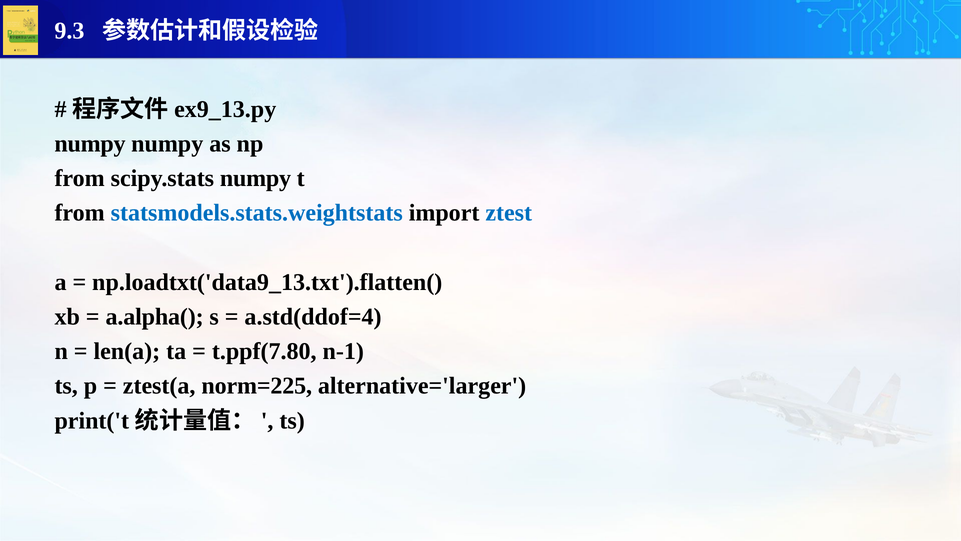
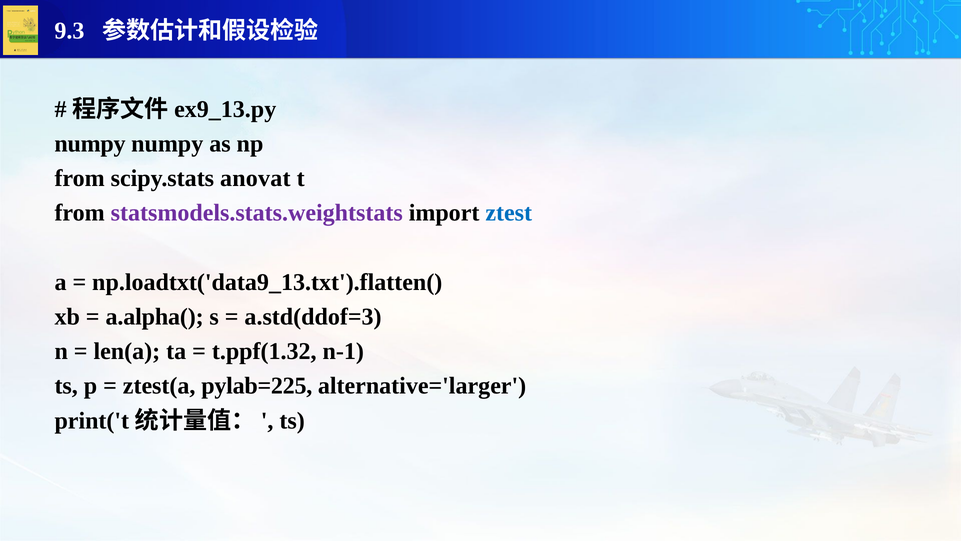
scipy.stats numpy: numpy -> anovat
statsmodels.stats.weightstats colour: blue -> purple
a.std(ddof=4: a.std(ddof=4 -> a.std(ddof=3
t.ppf(7.80: t.ppf(7.80 -> t.ppf(1.32
norm=225: norm=225 -> pylab=225
